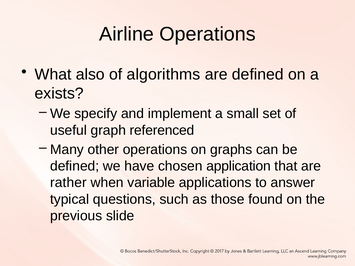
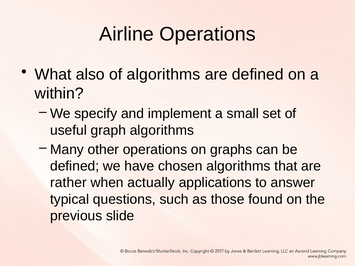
exists: exists -> within
graph referenced: referenced -> algorithms
chosen application: application -> algorithms
variable: variable -> actually
